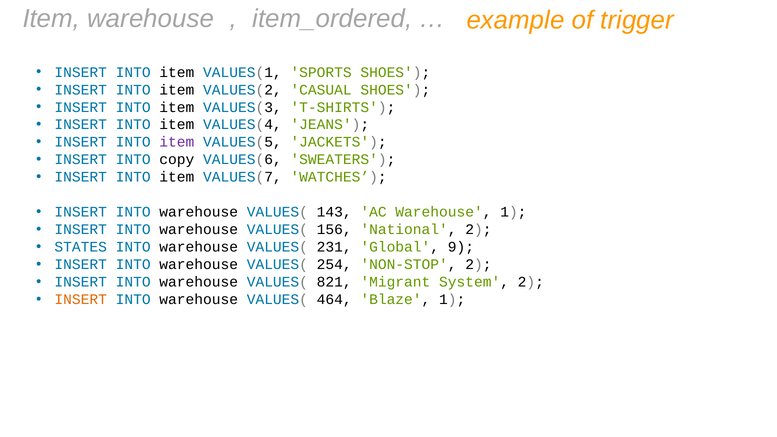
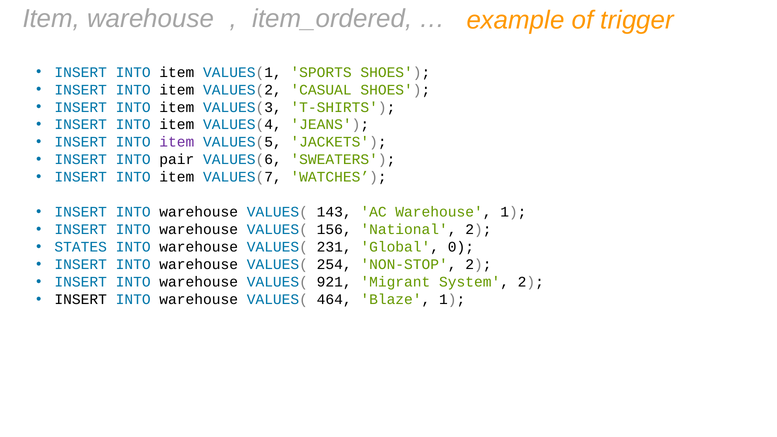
copy: copy -> pair
9: 9 -> 0
821: 821 -> 921
INSERT at (81, 300) colour: orange -> black
